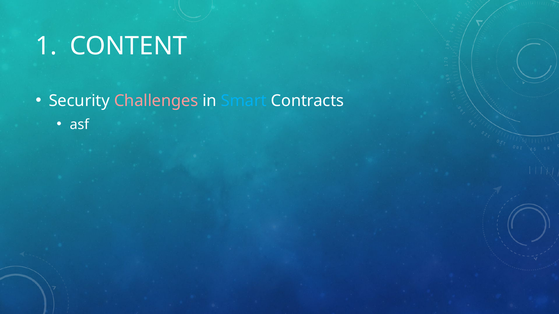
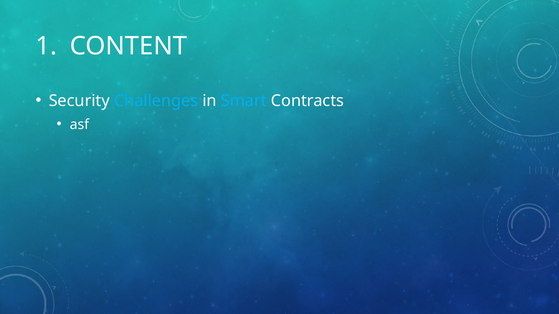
Challenges colour: pink -> light blue
